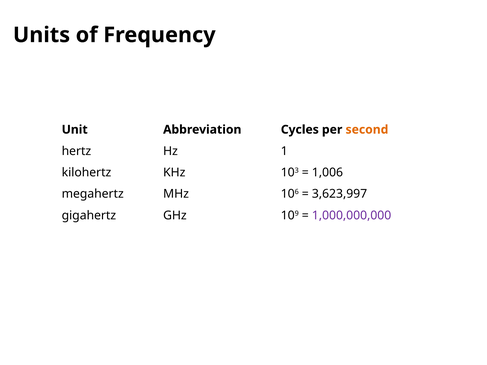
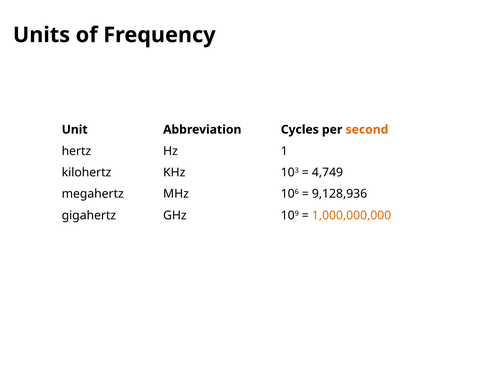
1,006: 1,006 -> 4,749
3,623,997: 3,623,997 -> 9,128,936
1,000,000,000 colour: purple -> orange
